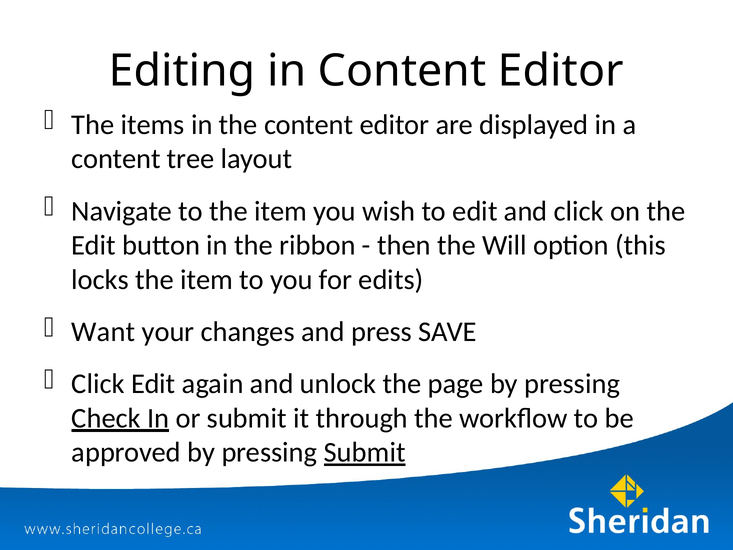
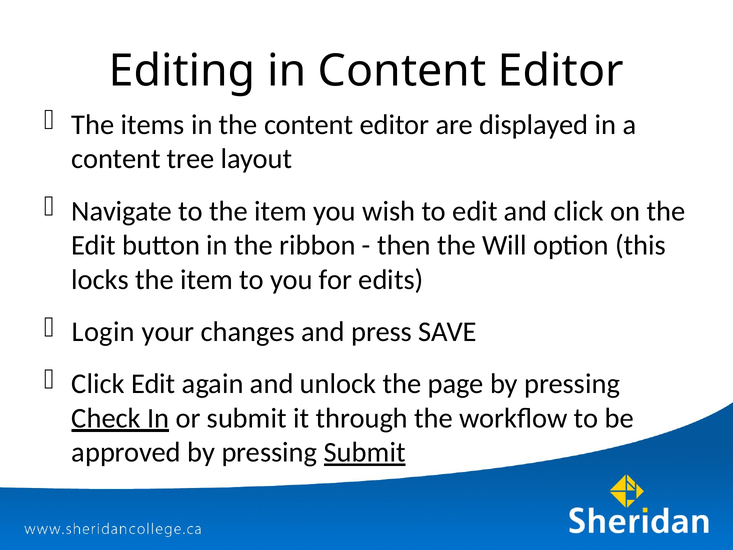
Want: Want -> Login
